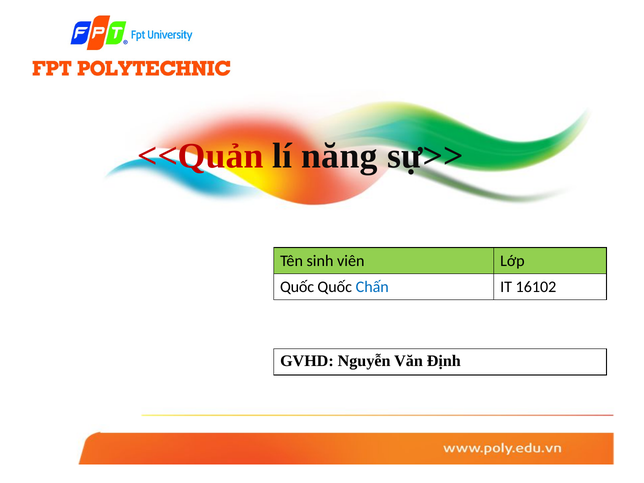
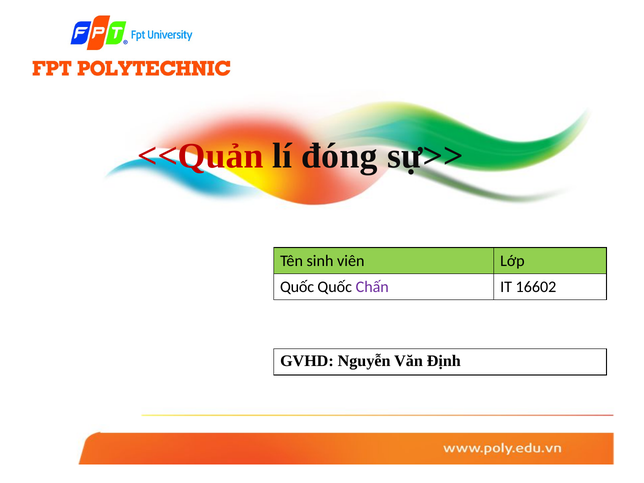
năng: năng -> đóng
Chấn colour: blue -> purple
16102: 16102 -> 16602
